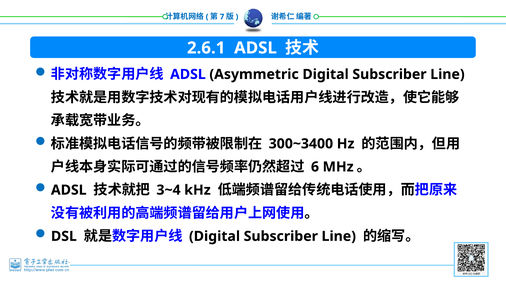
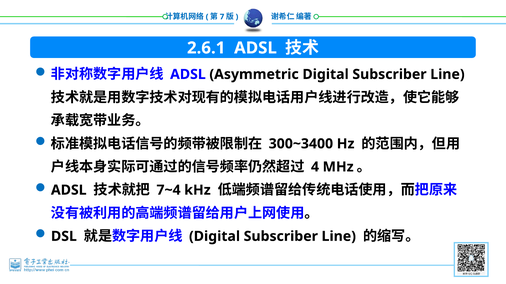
6: 6 -> 4
3~4: 3~4 -> 7~4
